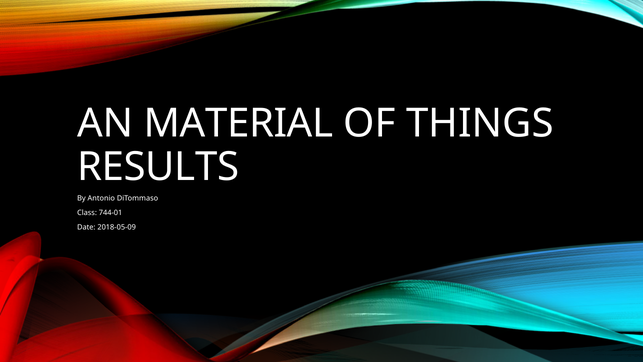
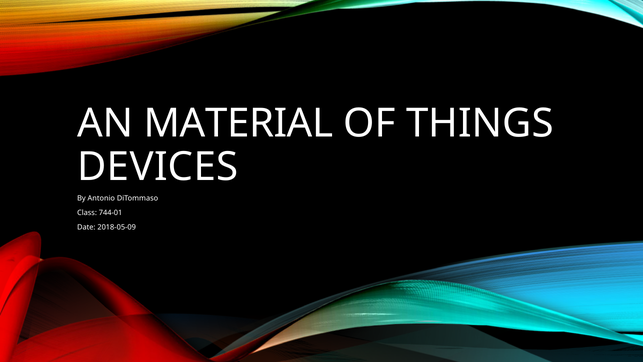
RESULTS: RESULTS -> DEVICES
